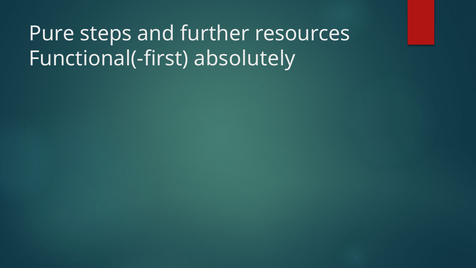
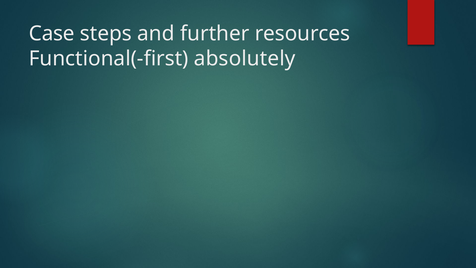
Pure: Pure -> Case
